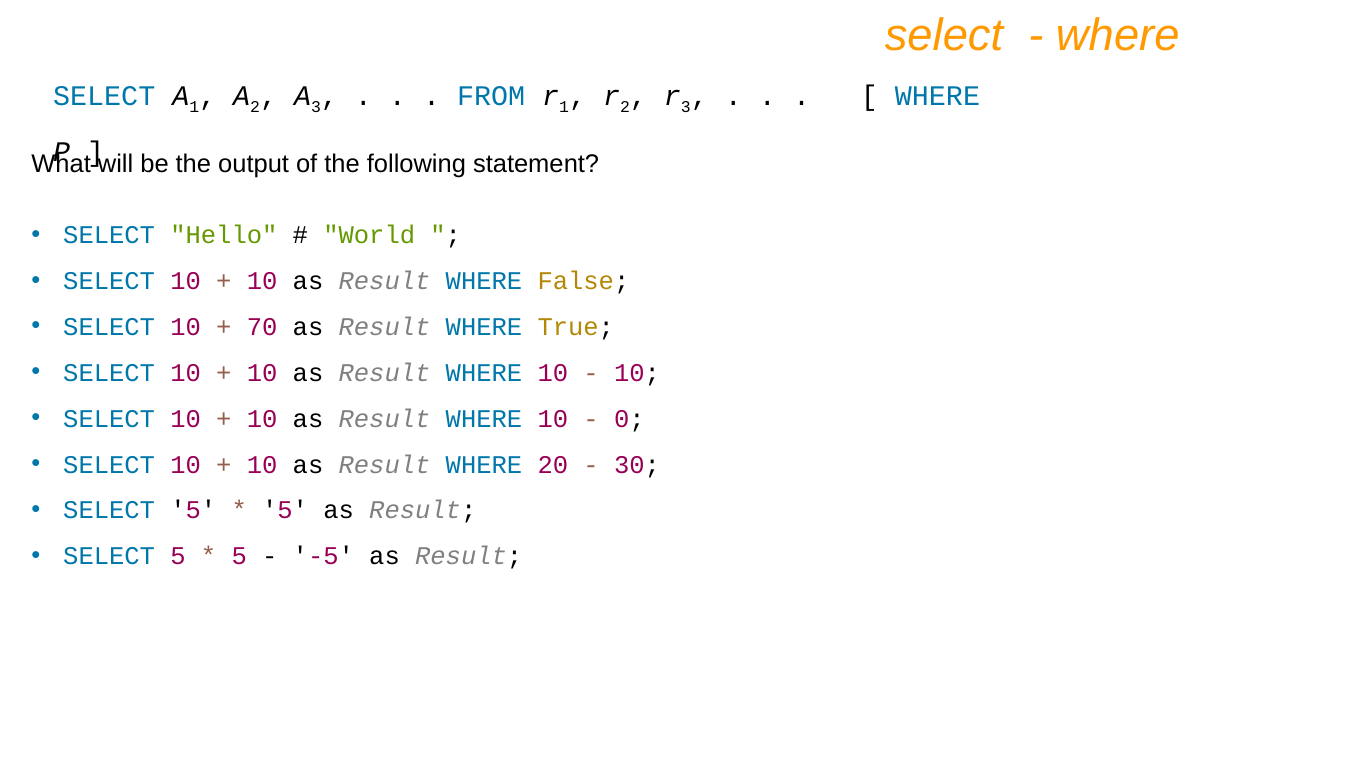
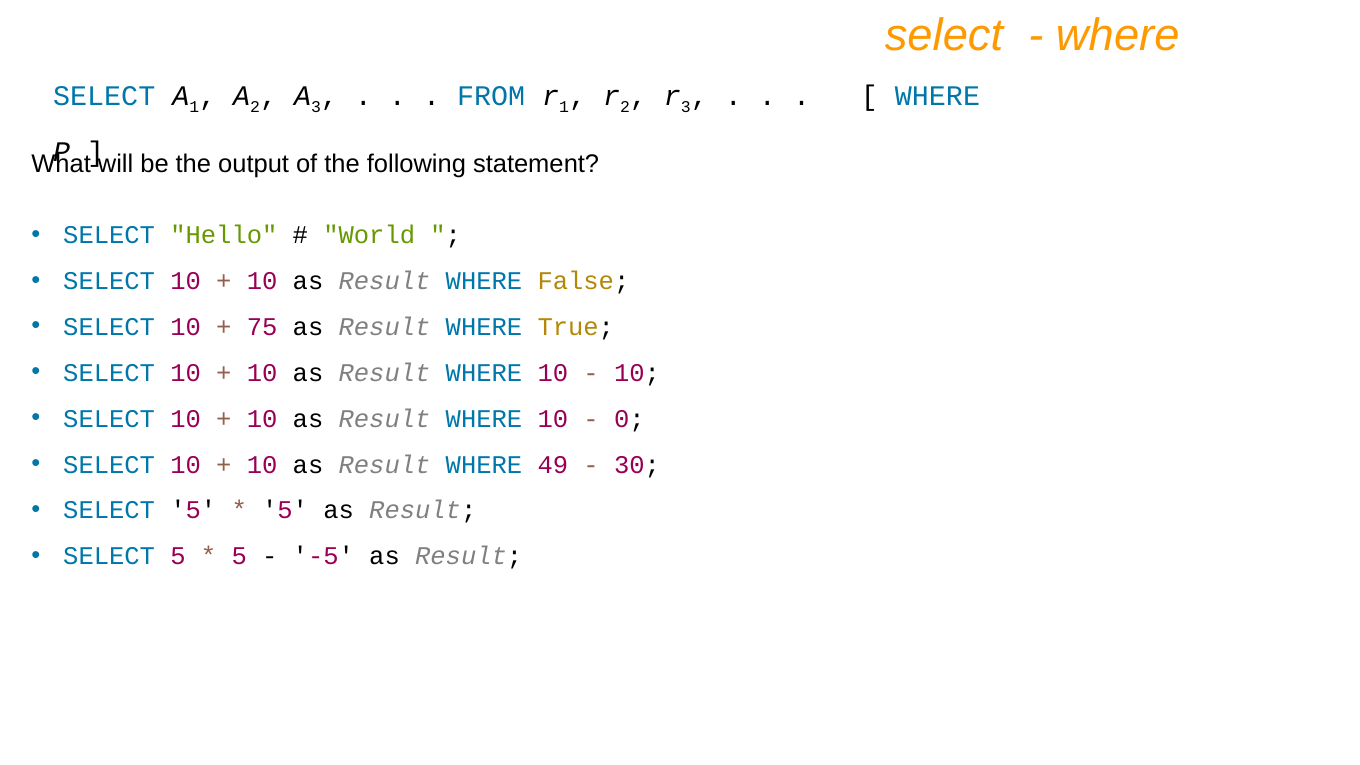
70: 70 -> 75
20: 20 -> 49
